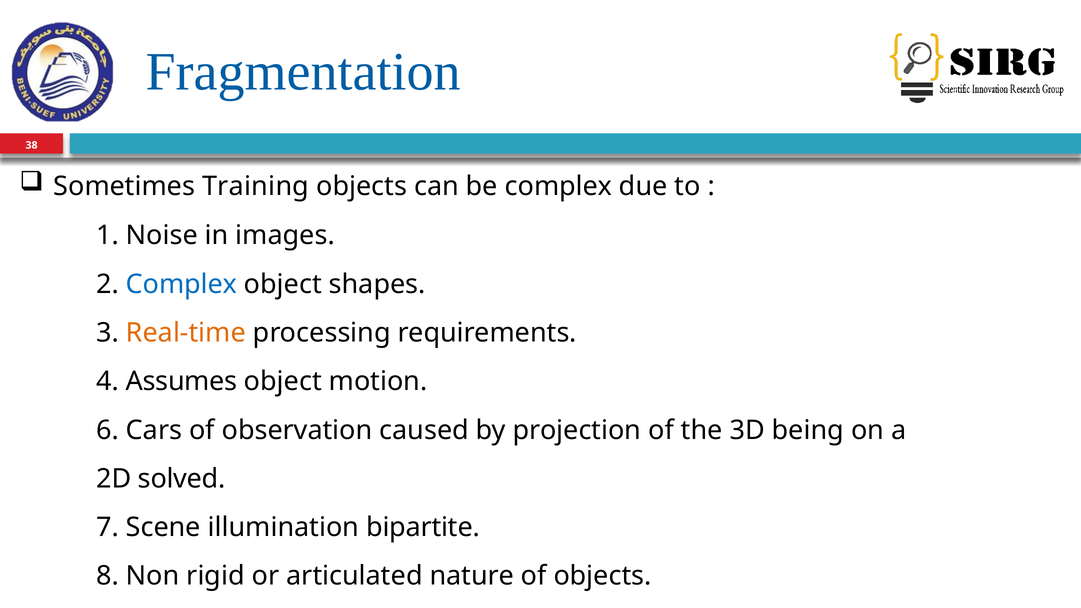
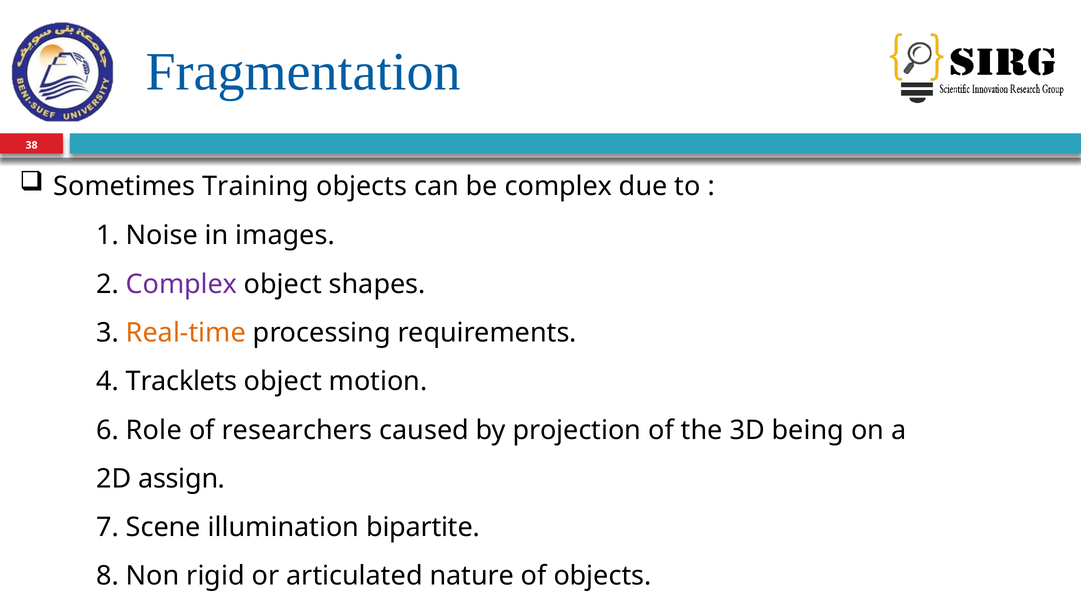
Complex at (181, 284) colour: blue -> purple
Assumes: Assumes -> Tracklets
Cars: Cars -> Role
observation: observation -> researchers
solved: solved -> assign
